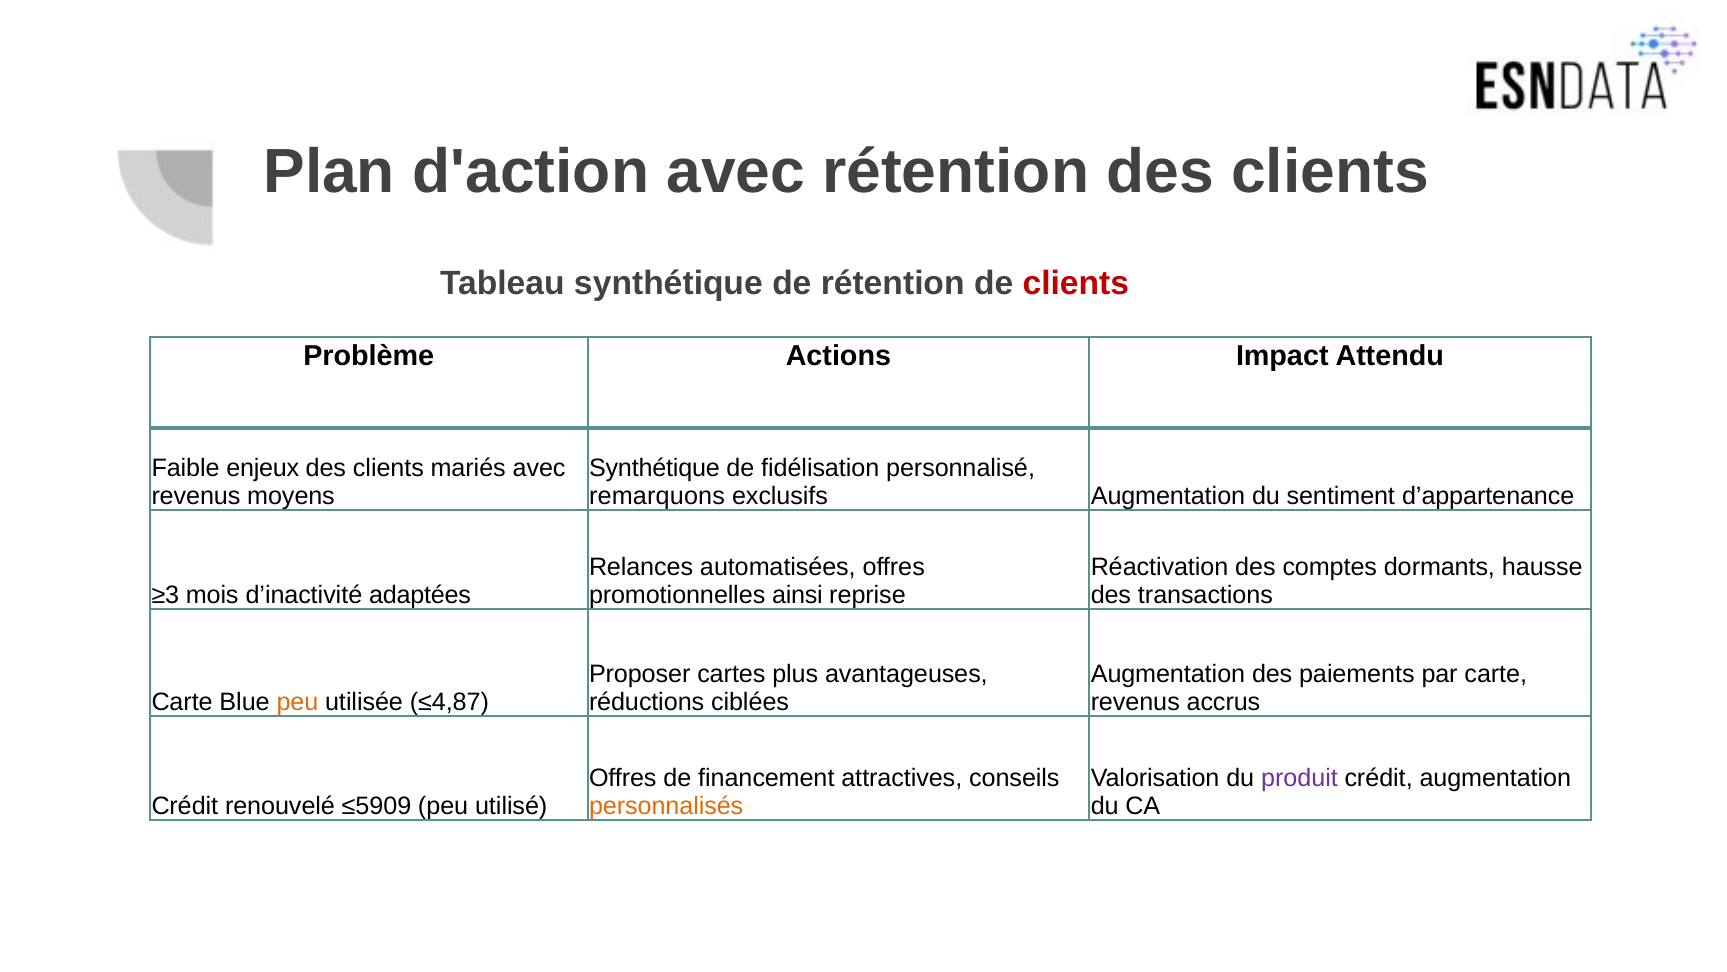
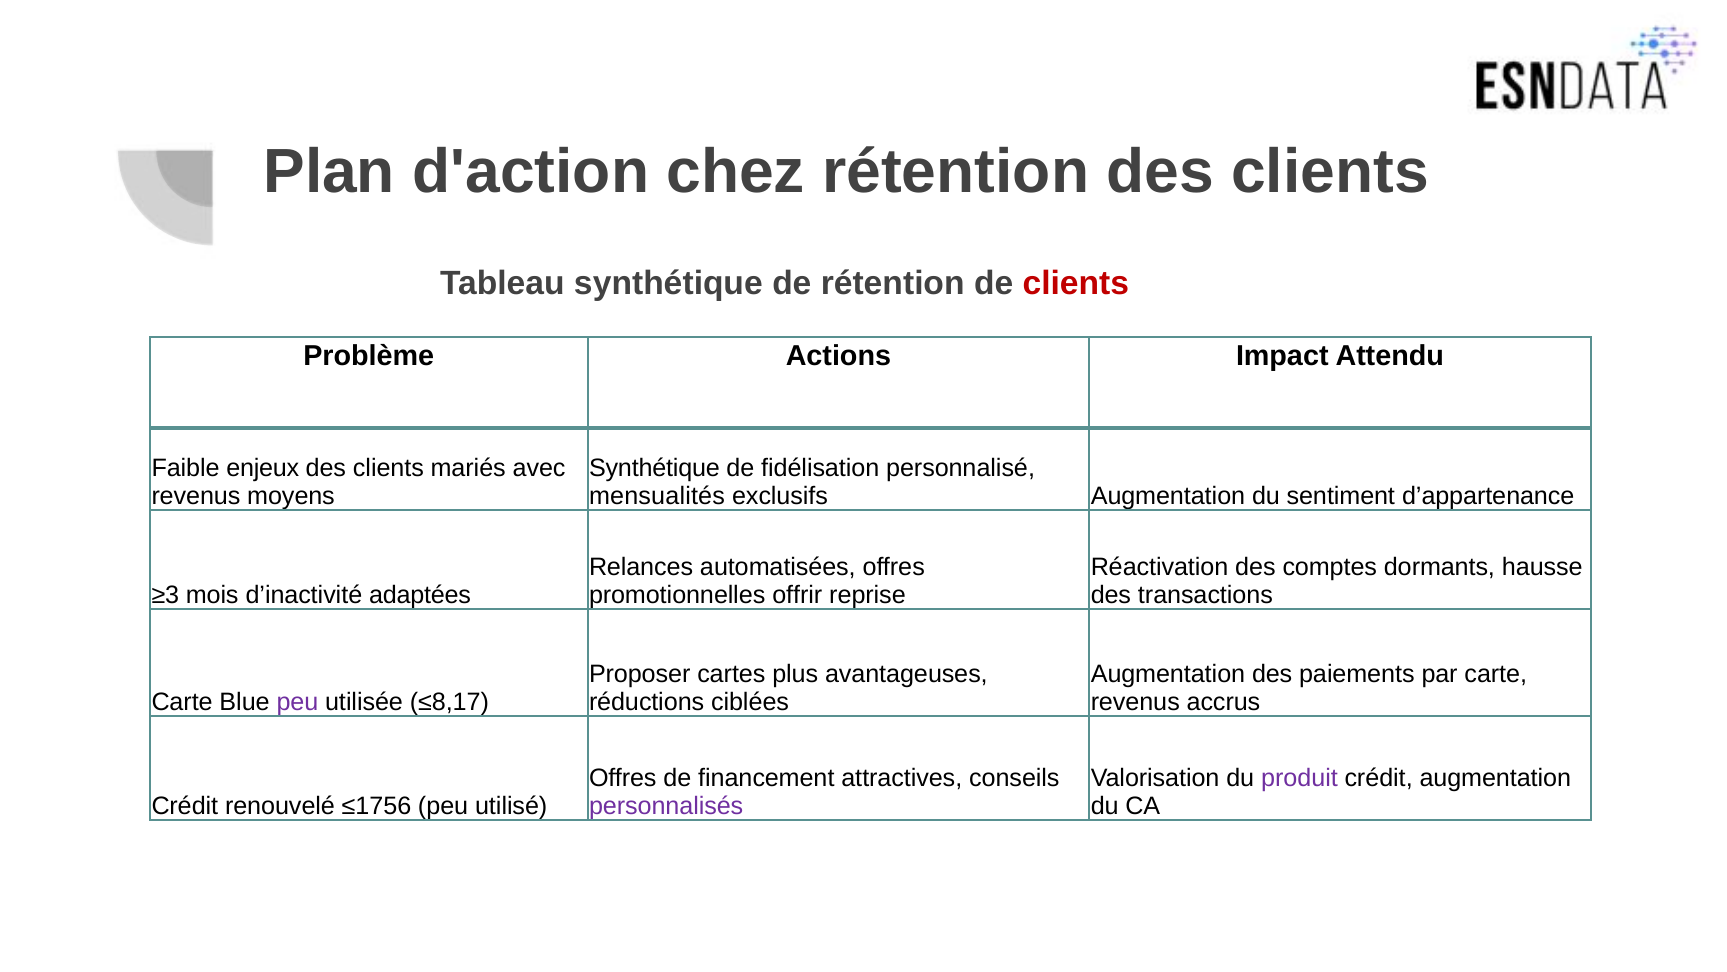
d'action avec: avec -> chez
remarquons: remarquons -> mensualités
ainsi: ainsi -> offrir
peu at (297, 702) colour: orange -> purple
≤4,87: ≤4,87 -> ≤8,17
≤5909: ≤5909 -> ≤1756
personnalisés colour: orange -> purple
